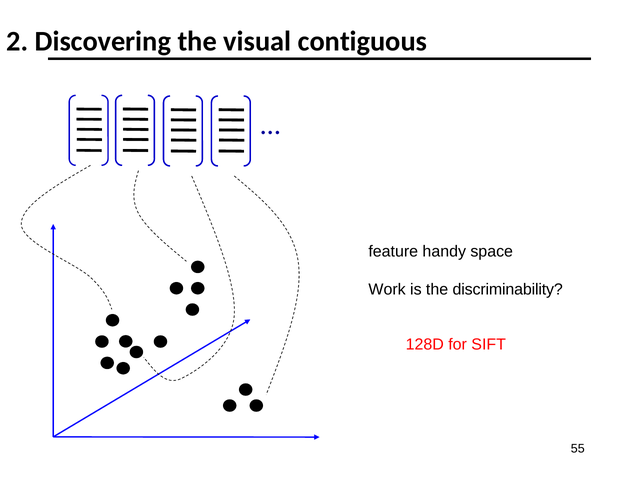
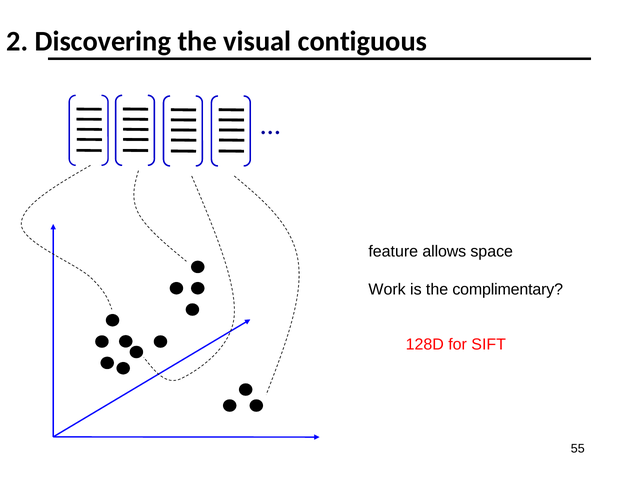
handy: handy -> allows
discriminability: discriminability -> complimentary
